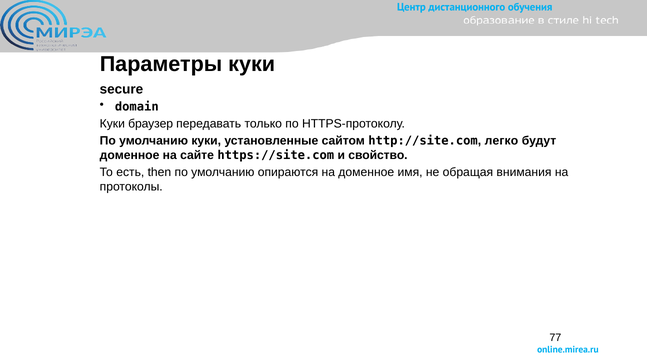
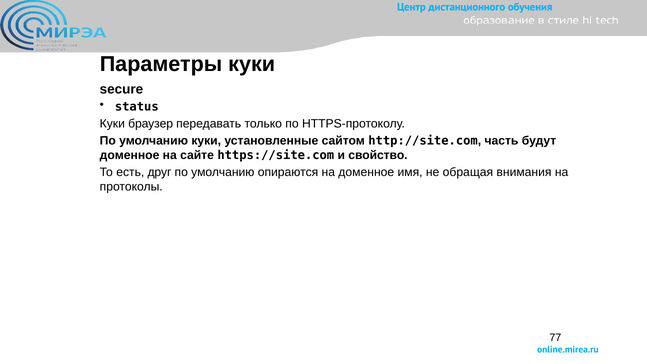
domain: domain -> status
легко: легко -> часть
then: then -> друг
